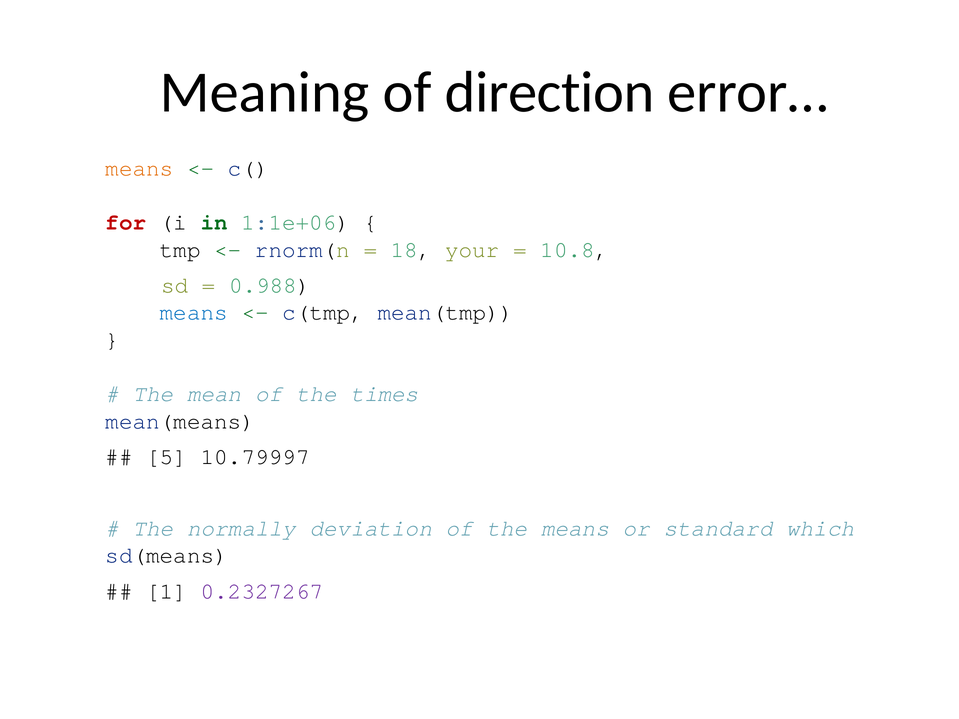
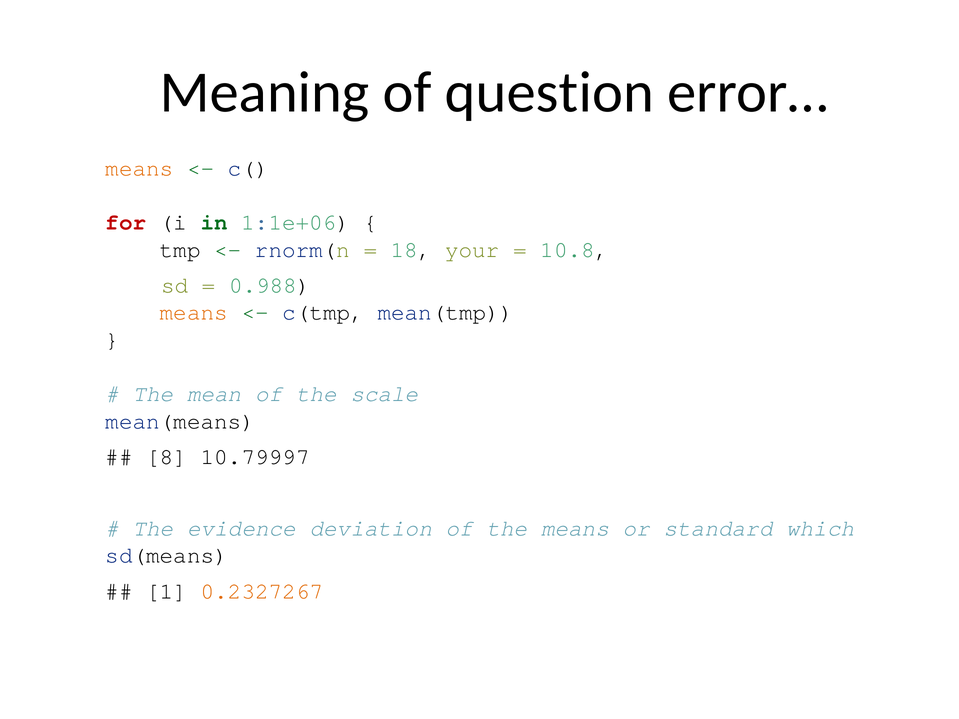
direction: direction -> question
means at (194, 313) colour: blue -> orange
times: times -> scale
5: 5 -> 8
normally: normally -> evidence
0.2327267 colour: purple -> orange
